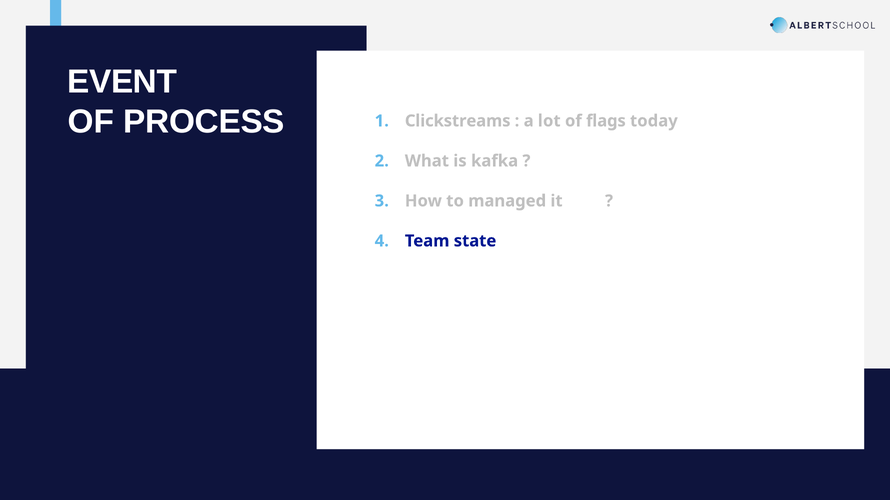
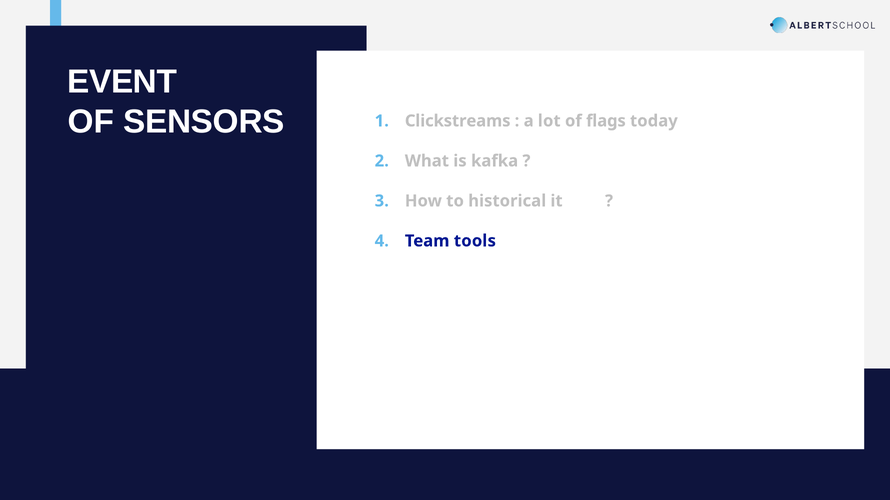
PROCESS: PROCESS -> SENSORS
managed: managed -> historical
state: state -> tools
